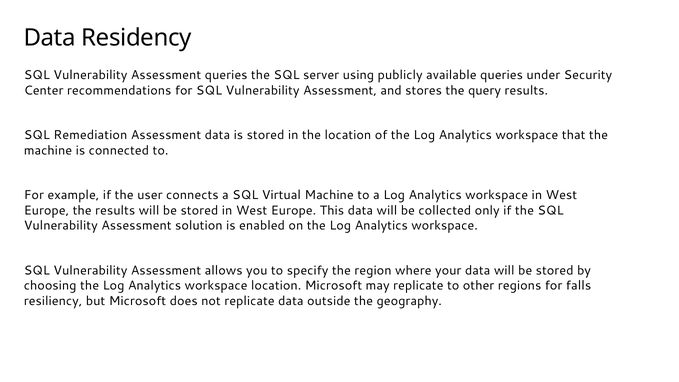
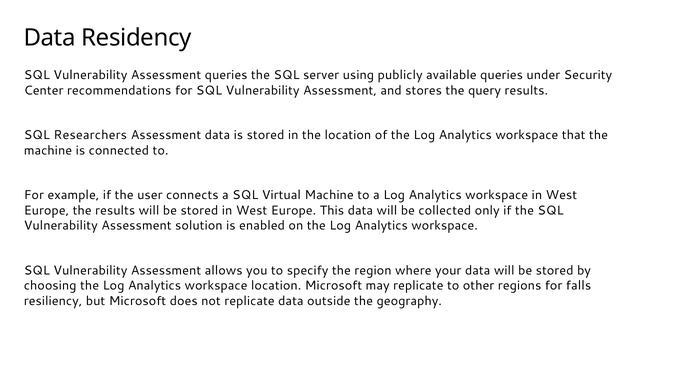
Remediation: Remediation -> Researchers
